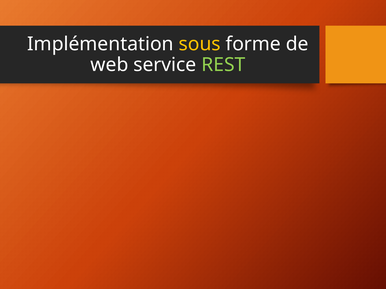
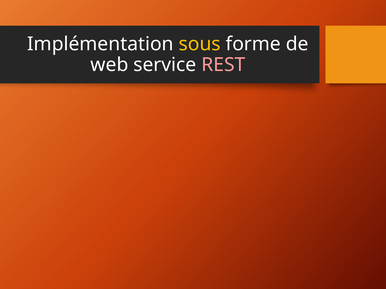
REST colour: light green -> pink
